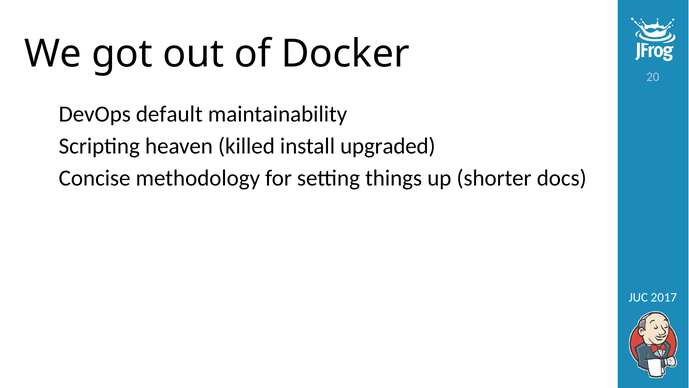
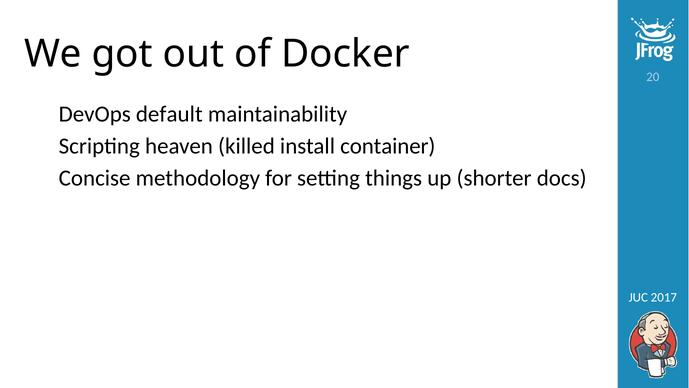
upgraded: upgraded -> container
